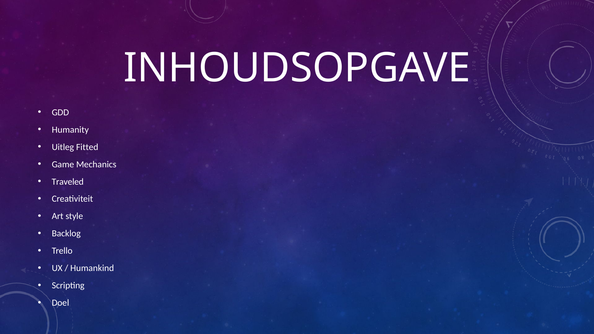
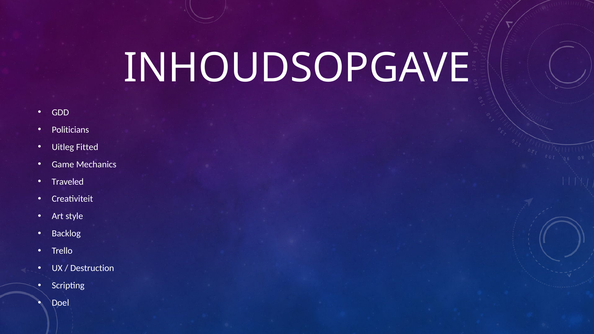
Humanity: Humanity -> Politicians
Humankind: Humankind -> Destruction
